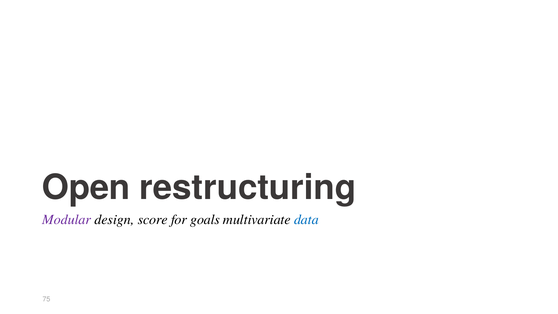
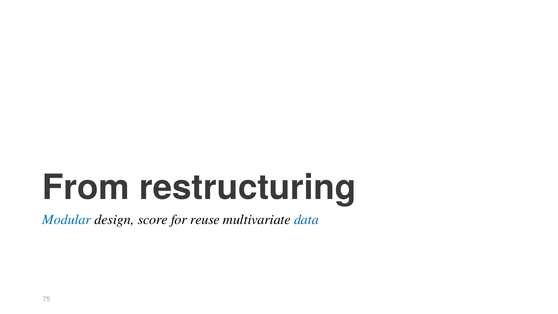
Open: Open -> From
Modular colour: purple -> blue
goals: goals -> reuse
